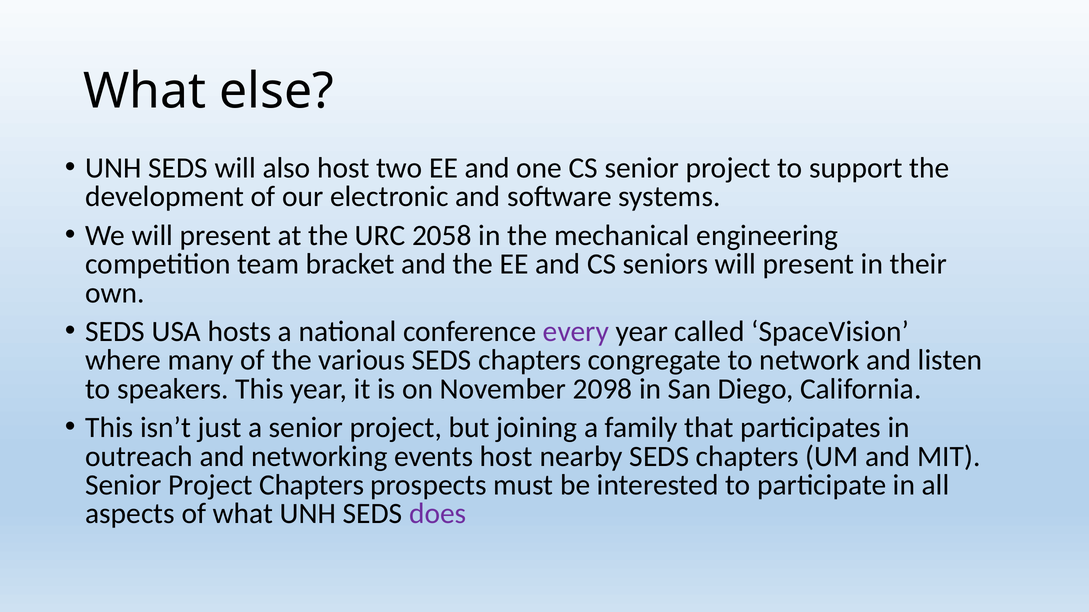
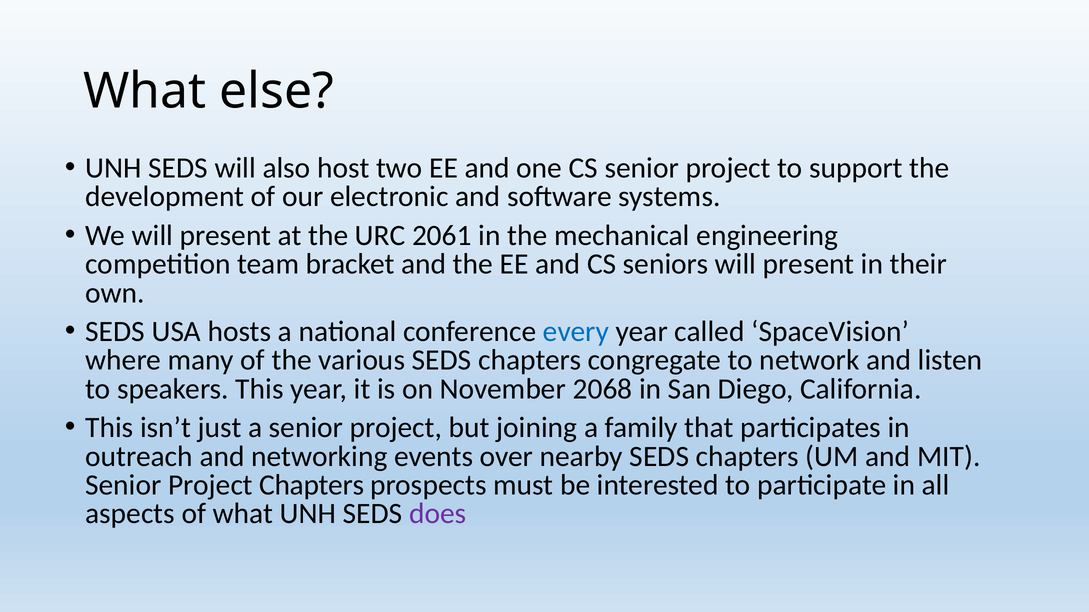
2058: 2058 -> 2061
every colour: purple -> blue
2098: 2098 -> 2068
events host: host -> over
